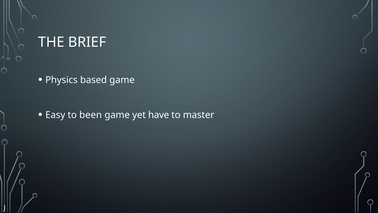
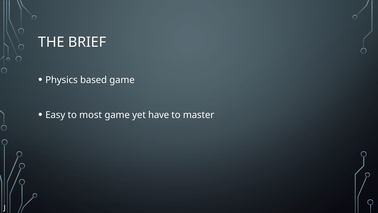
been: been -> most
